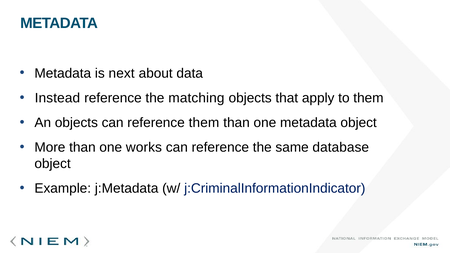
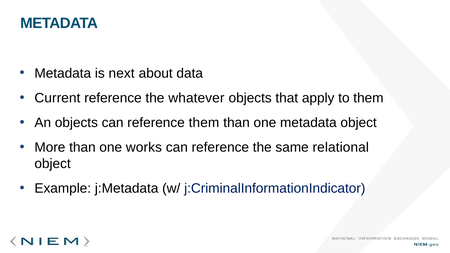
Instead: Instead -> Current
matching: matching -> whatever
database: database -> relational
